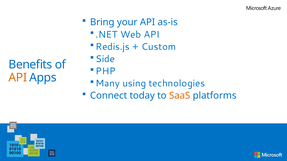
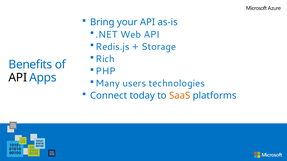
Custom: Custom -> Storage
Side: Side -> Rich
API at (18, 78) colour: orange -> black
using: using -> users
